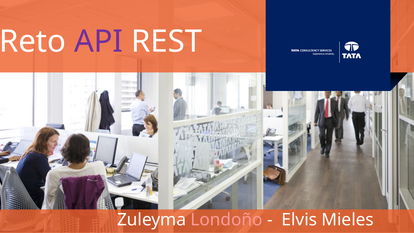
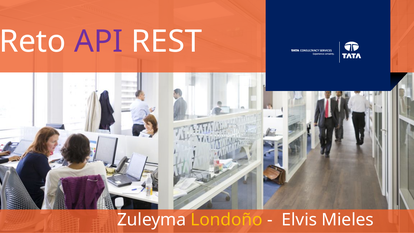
Londoño colour: pink -> yellow
